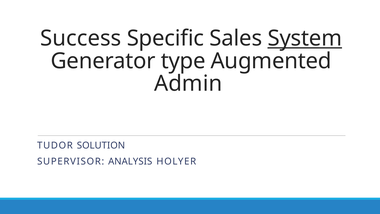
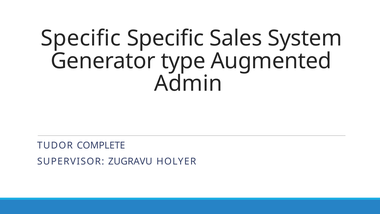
Success at (81, 38): Success -> Specific
System underline: present -> none
SOLUTION: SOLUTION -> COMPLETE
ANALYSIS: ANALYSIS -> ZUGRAVU
